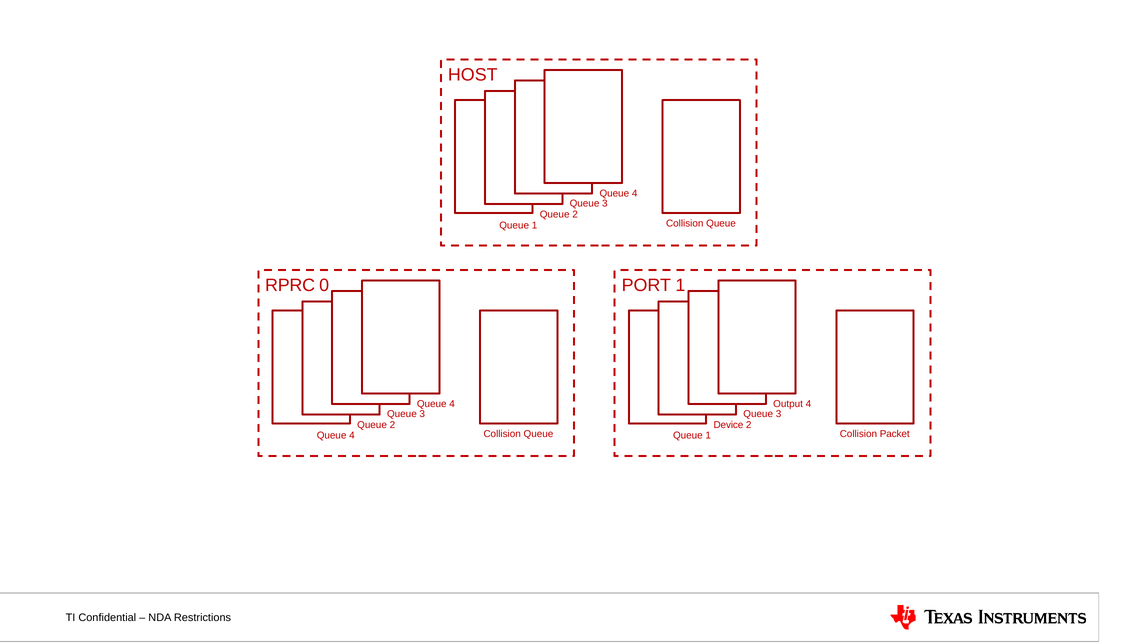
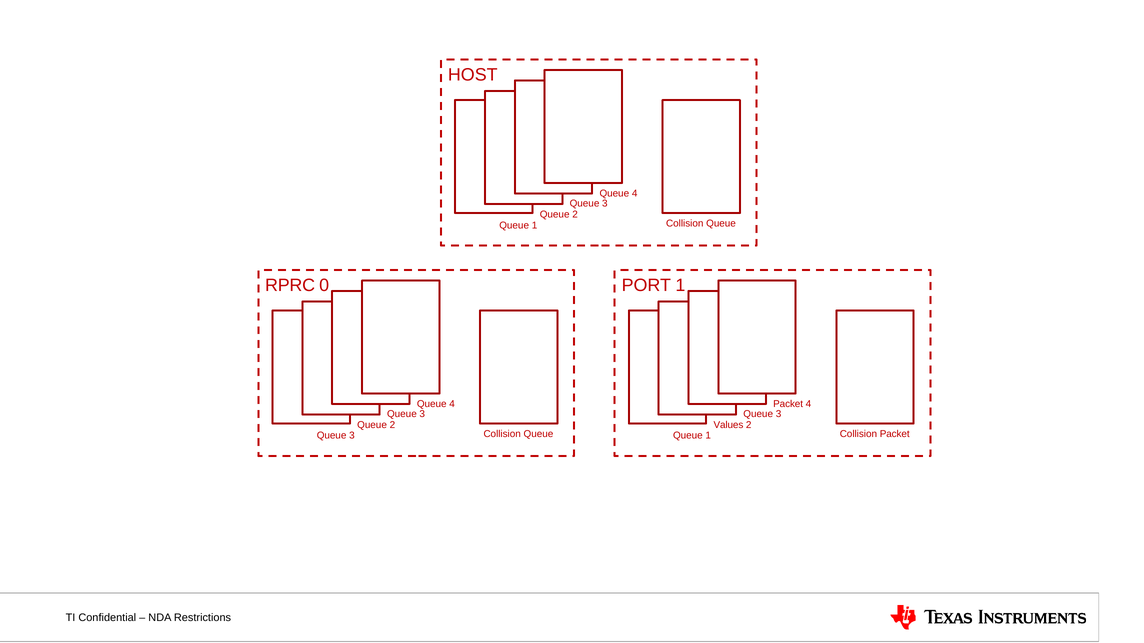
Output at (788, 404): Output -> Packet
Device: Device -> Values
4 at (352, 436): 4 -> 3
